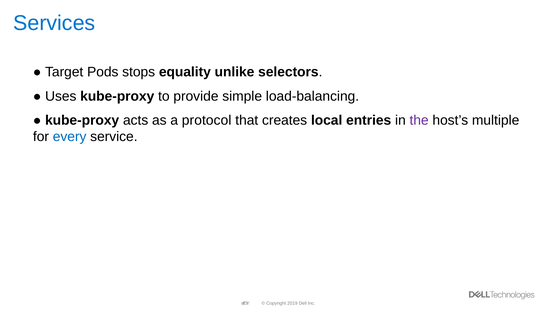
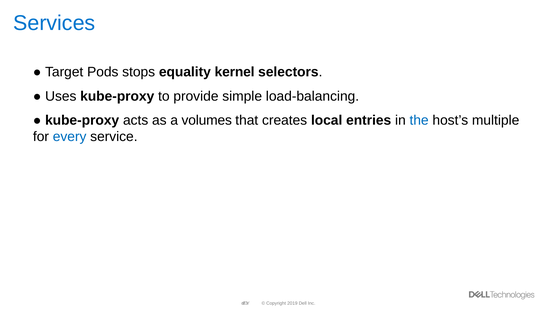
unlike: unlike -> kernel
protocol: protocol -> volumes
the colour: purple -> blue
